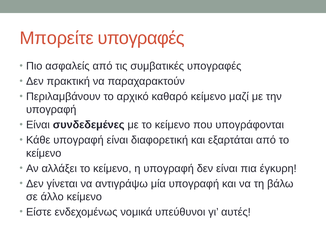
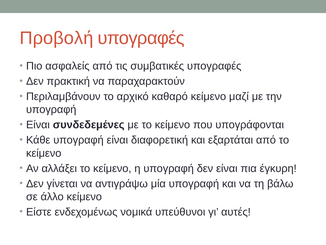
Μπορείτε: Μπορείτε -> Προβολή
